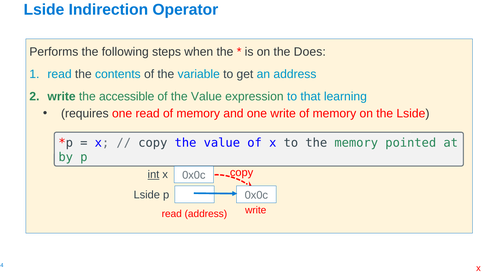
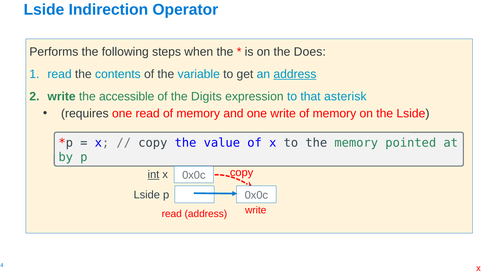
address at (295, 74) underline: none -> present
of the Value: Value -> Digits
learning: learning -> asterisk
